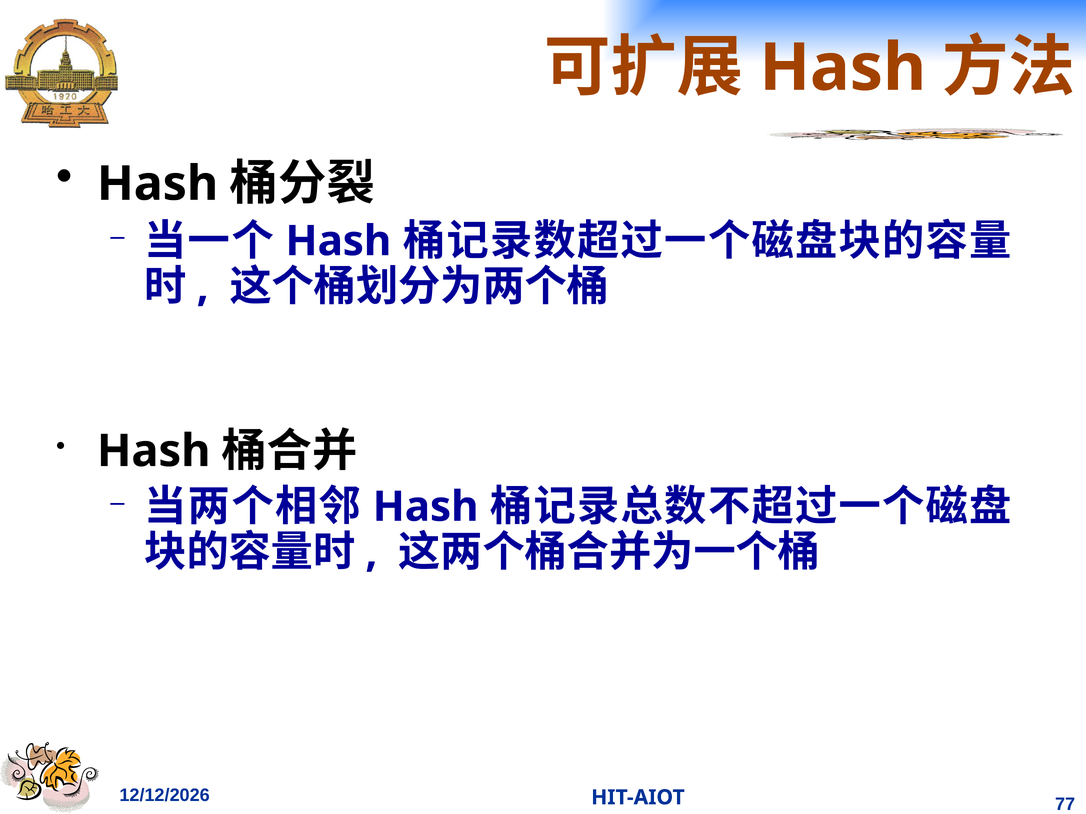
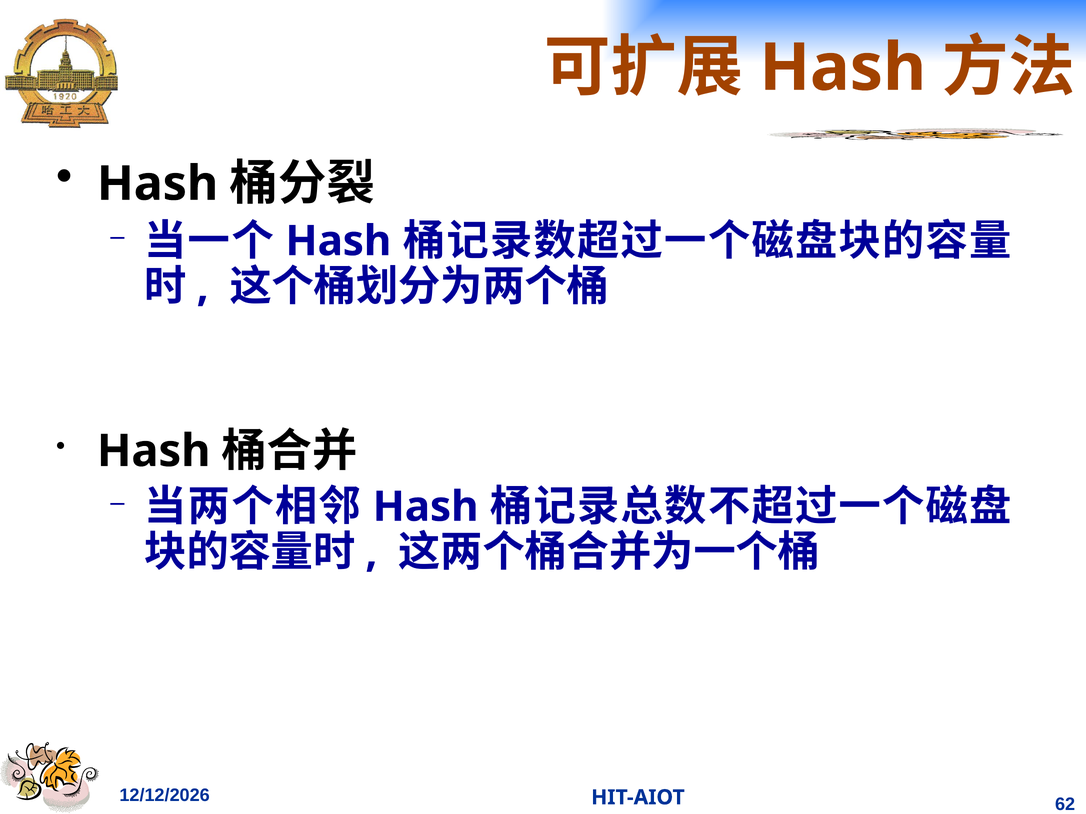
77: 77 -> 62
